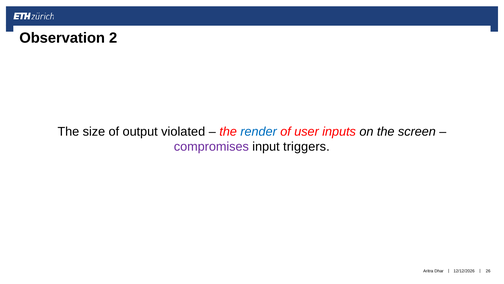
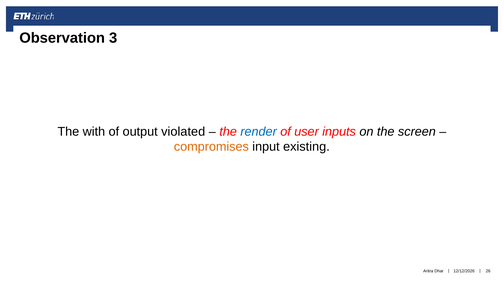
2: 2 -> 3
size: size -> with
compromises colour: purple -> orange
triggers: triggers -> existing
